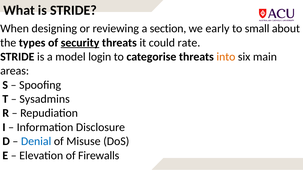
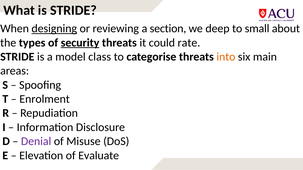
designing underline: none -> present
early: early -> deep
login: login -> class
Sysadmins: Sysadmins -> Enrolment
Denial colour: blue -> purple
Firewalls: Firewalls -> Evaluate
